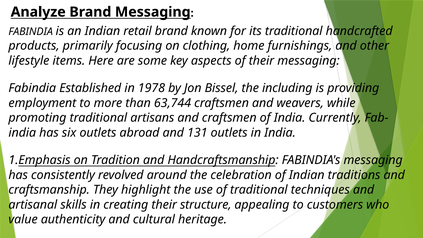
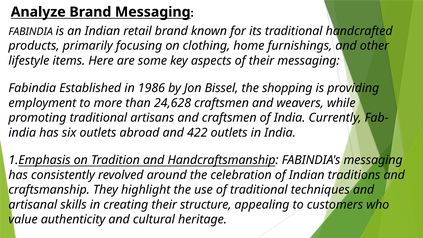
1978: 1978 -> 1986
including: including -> shopping
63,744: 63,744 -> 24,628
131: 131 -> 422
